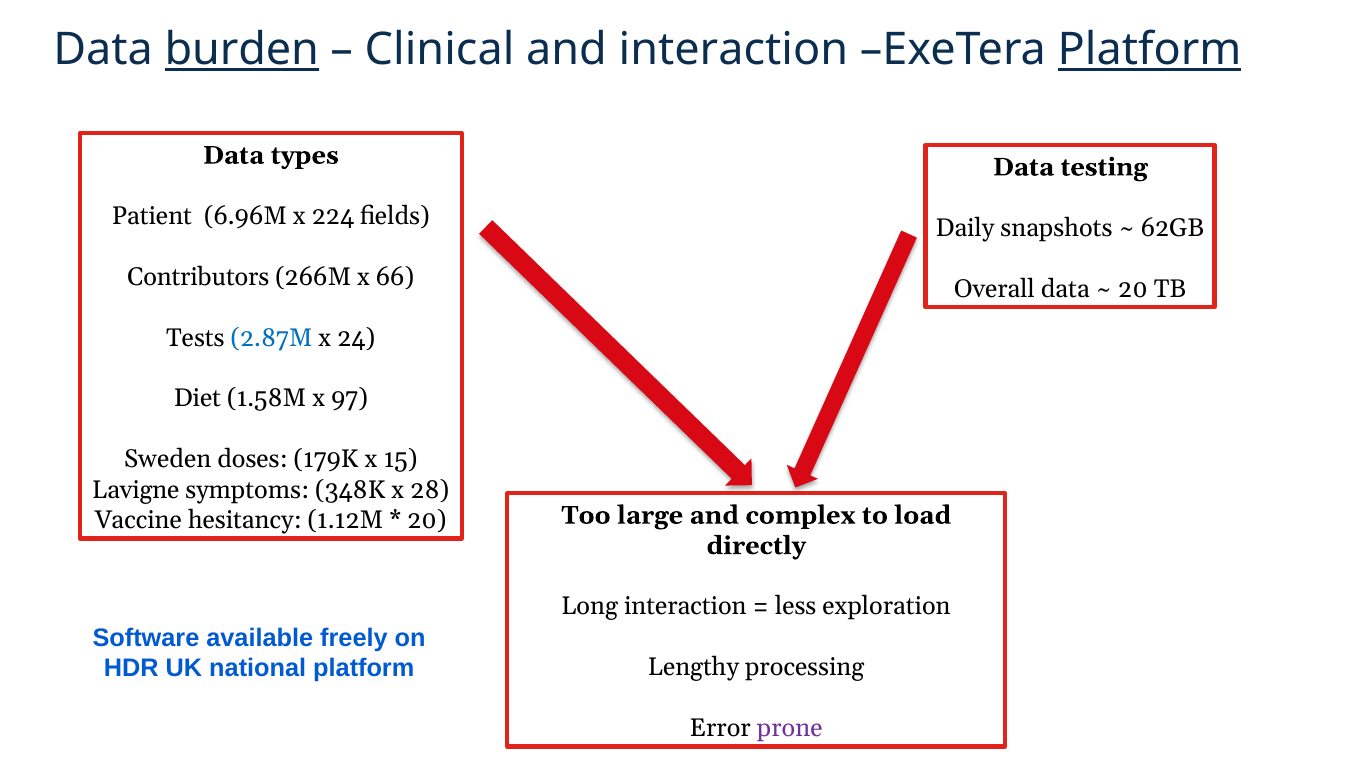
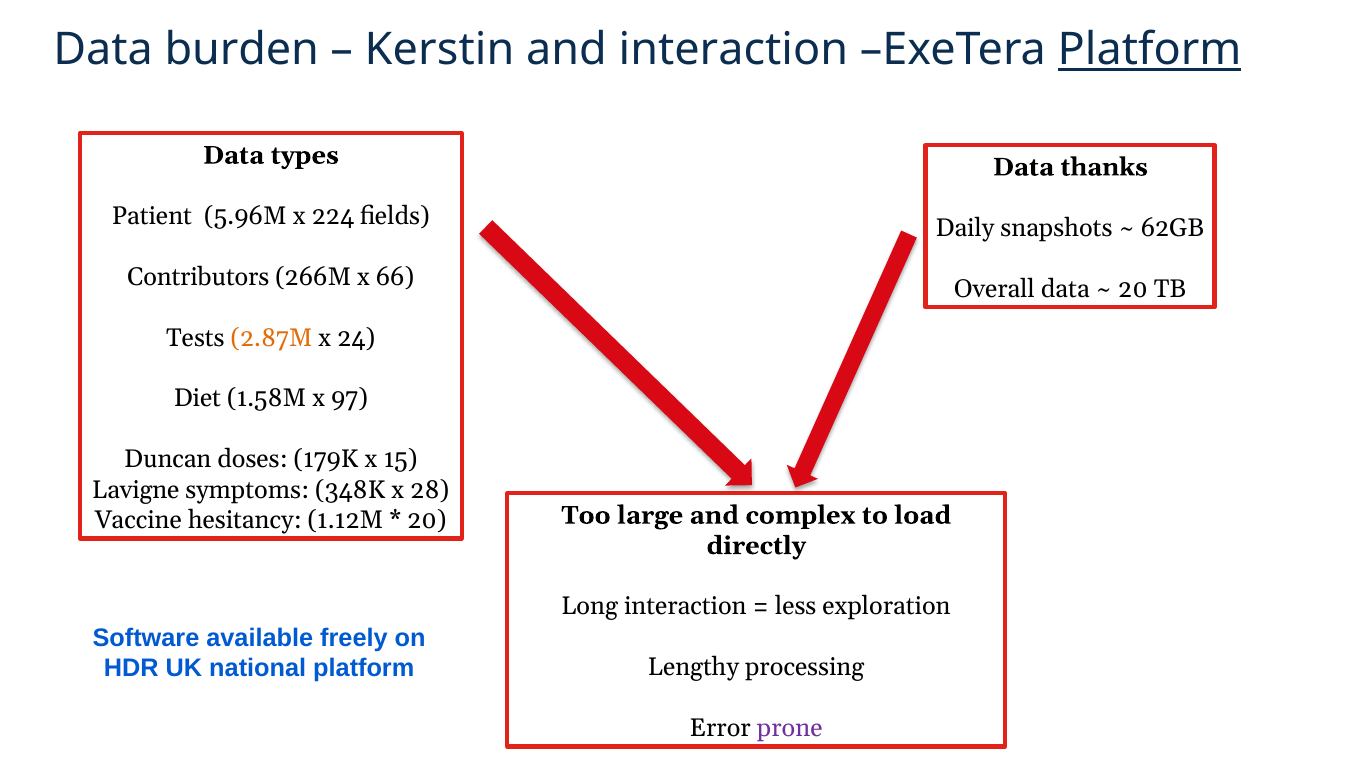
burden underline: present -> none
Clinical: Clinical -> Kerstin
testing: testing -> thanks
6.96M: 6.96M -> 5.96M
2.87M colour: blue -> orange
Sweden: Sweden -> Duncan
